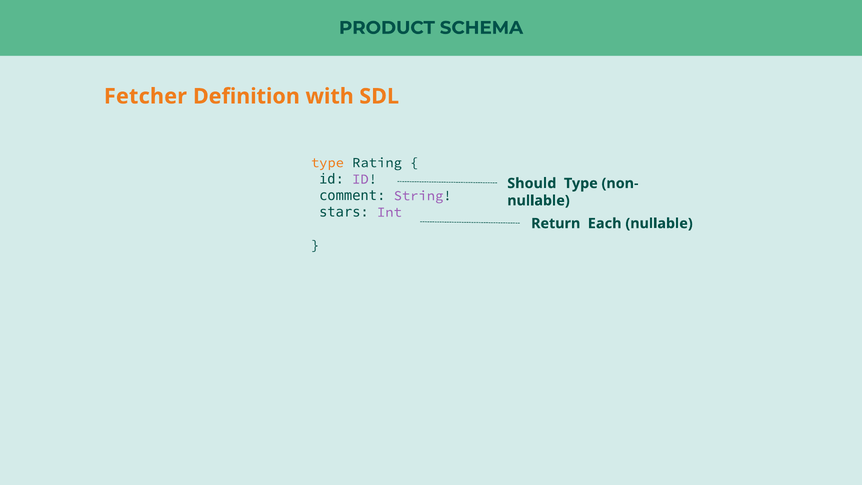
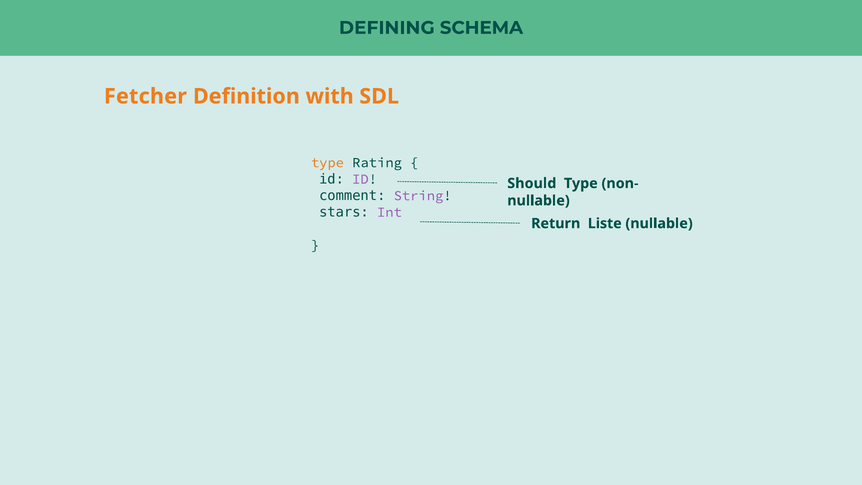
PRODUCT: PRODUCT -> DEFINING
Each: Each -> Liste
